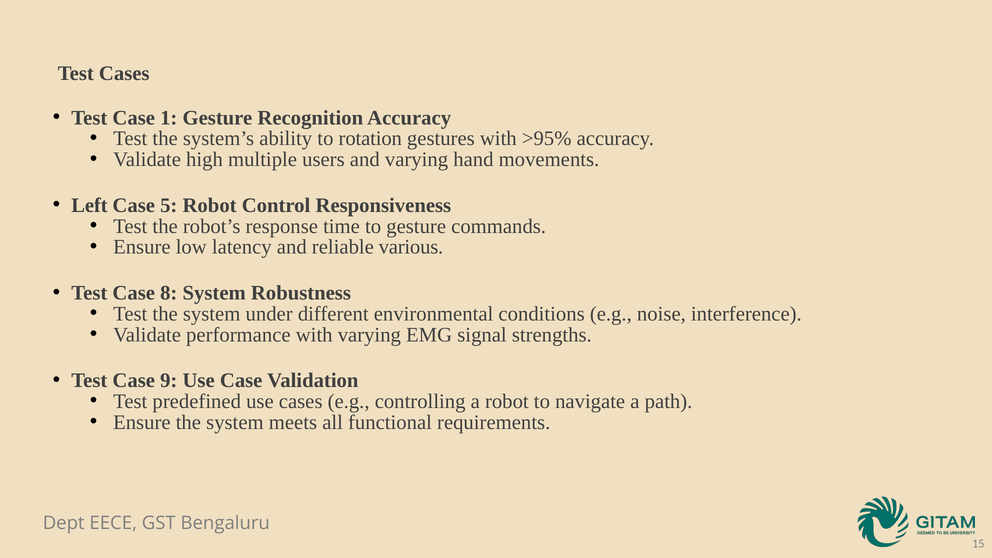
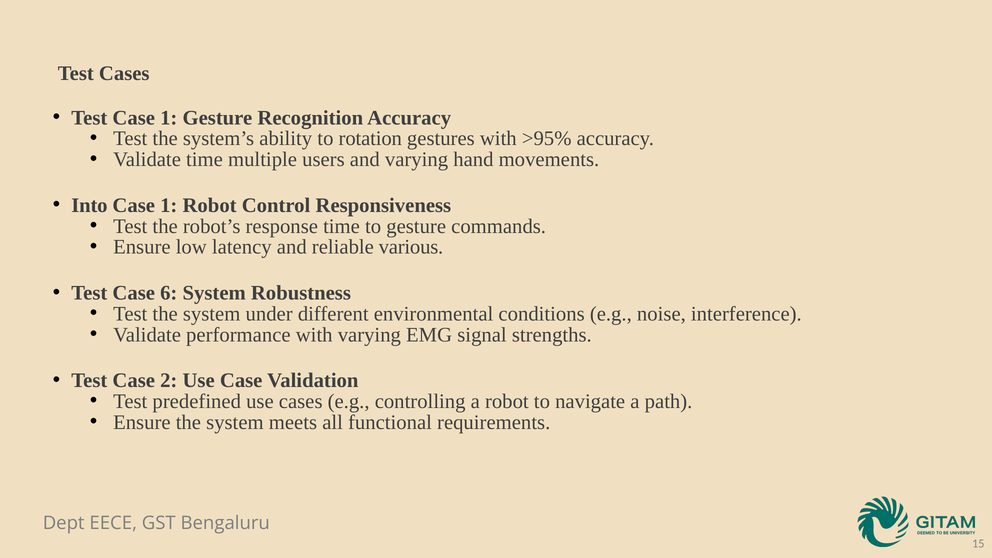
Validate high: high -> time
Left: Left -> Into
5 at (169, 205): 5 -> 1
8: 8 -> 6
9: 9 -> 2
